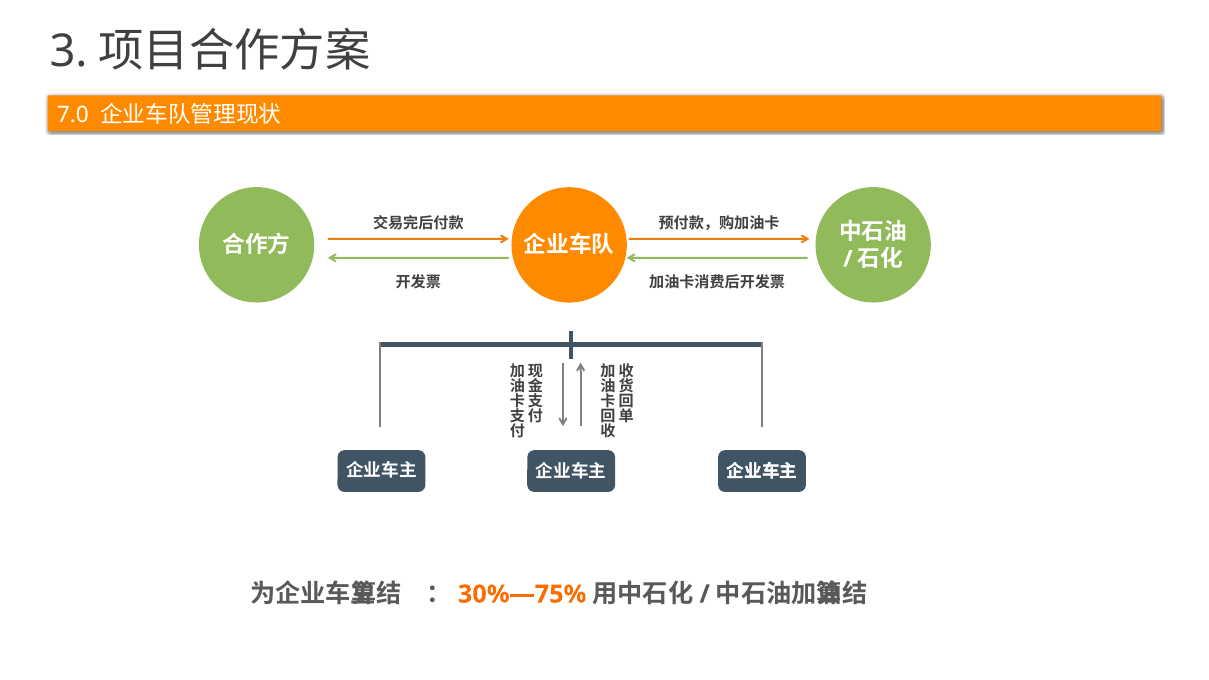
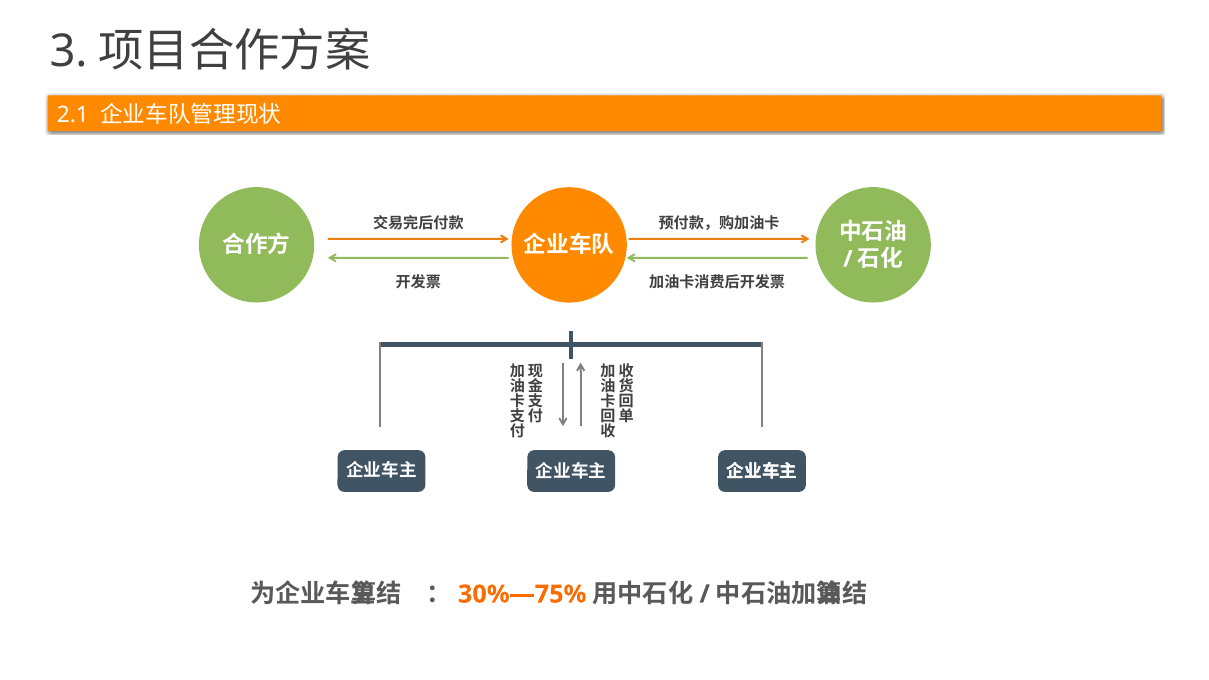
7.0: 7.0 -> 2.1
